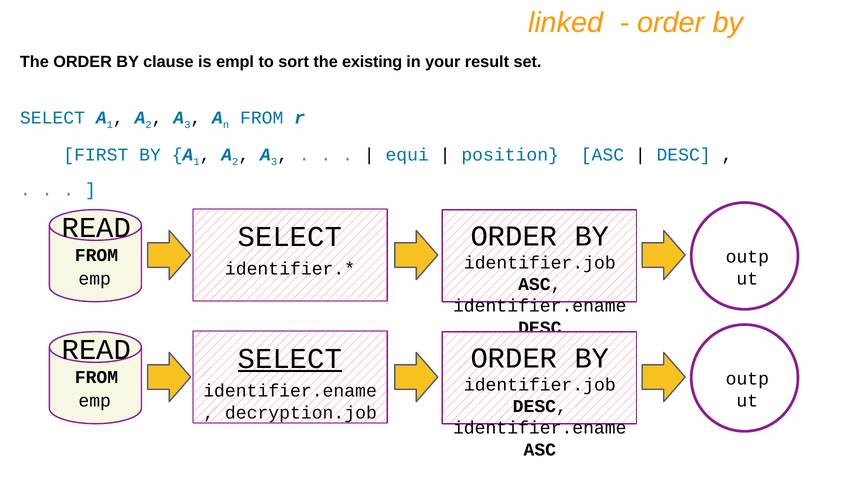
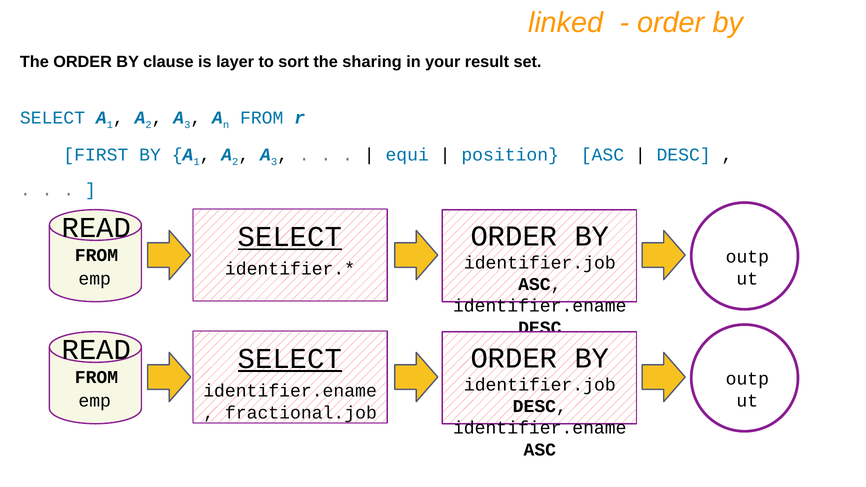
empl: empl -> layer
existing: existing -> sharing
SELECT at (290, 237) underline: none -> present
decryption.job: decryption.job -> fractional.job
